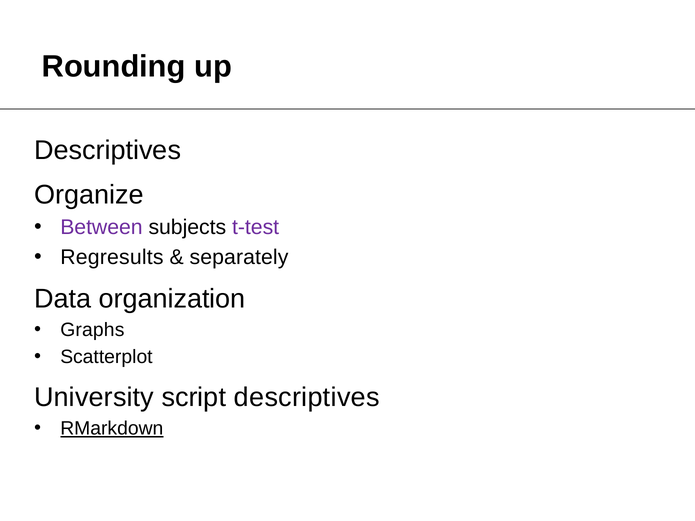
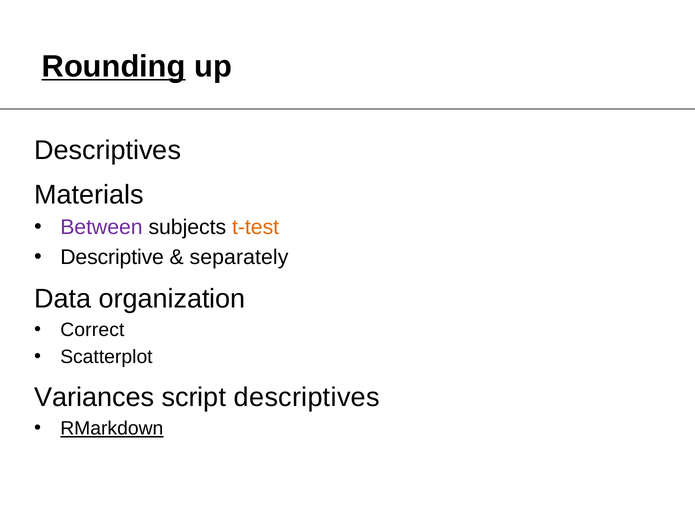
Rounding underline: none -> present
Organize: Organize -> Materials
t-test colour: purple -> orange
Regresults: Regresults -> Descriptive
Graphs: Graphs -> Correct
University: University -> Variances
